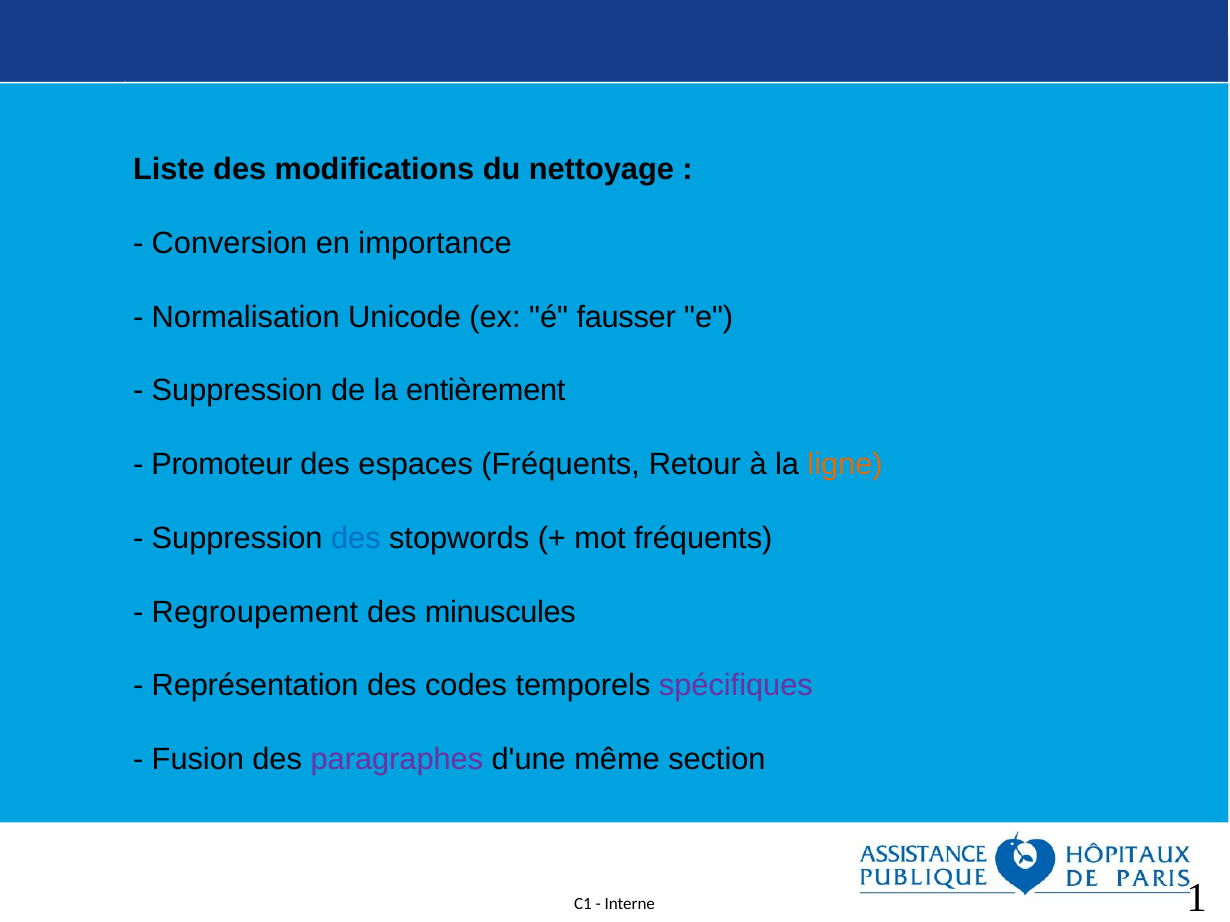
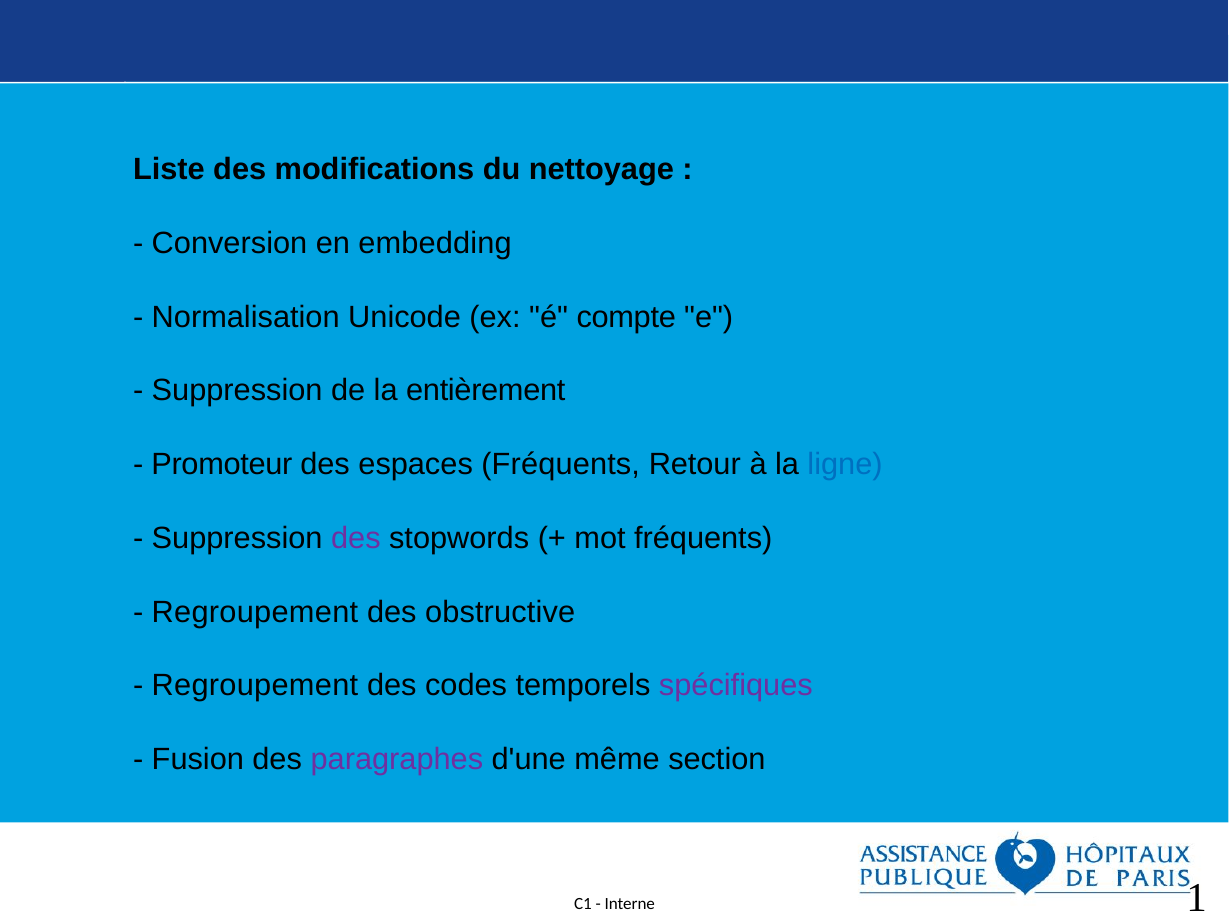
importance: importance -> embedding
fausser: fausser -> compte
ligne colour: orange -> blue
des at (356, 539) colour: blue -> purple
minuscules: minuscules -> obstructive
Représentation at (255, 686): Représentation -> Regroupement
